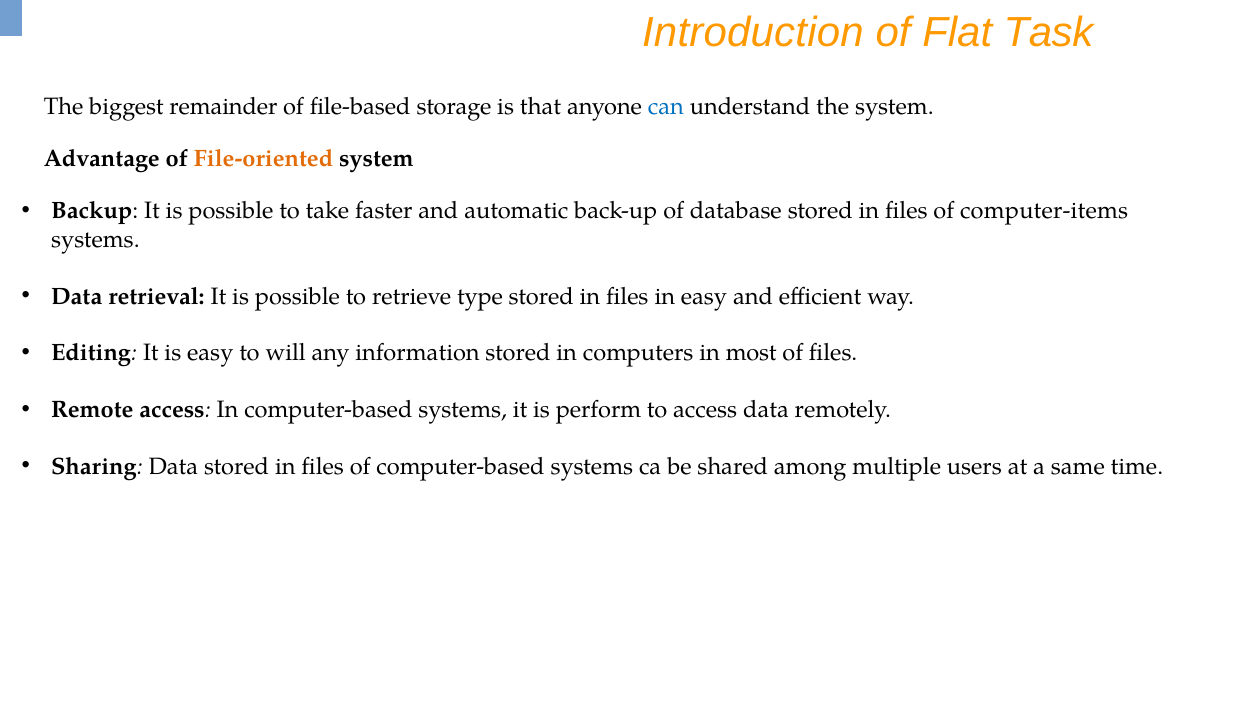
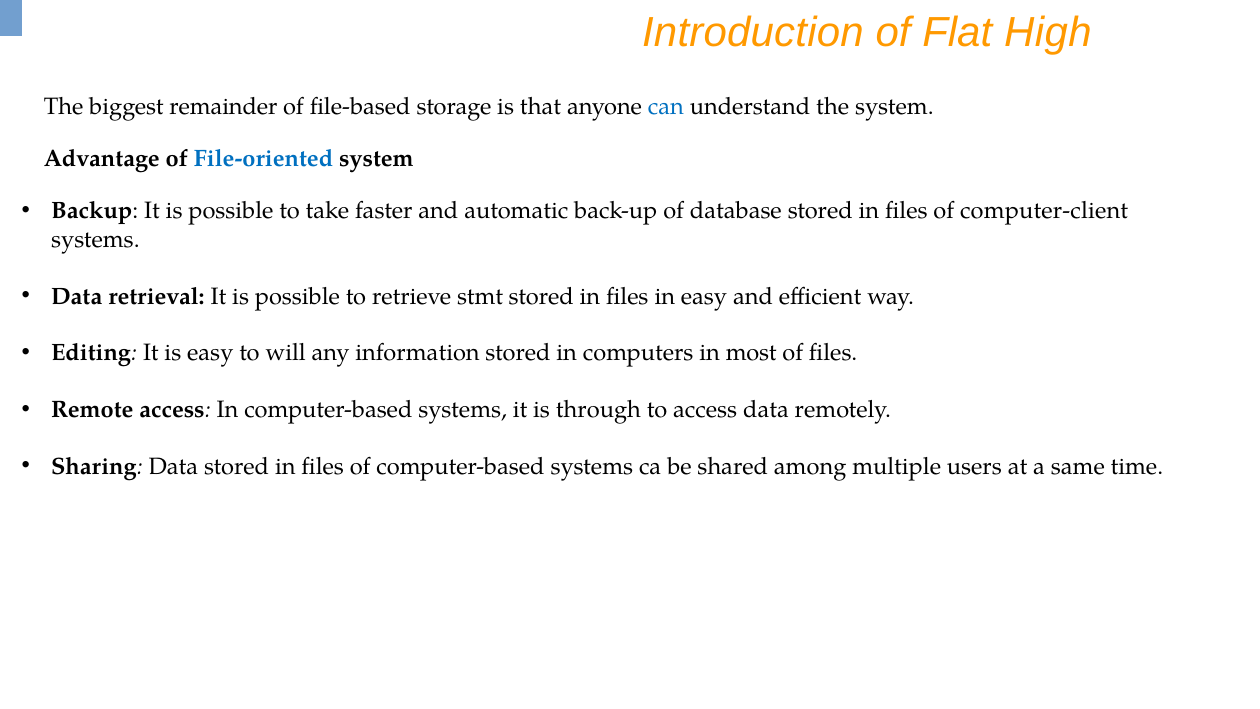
Task: Task -> High
File-oriented colour: orange -> blue
computer-items: computer-items -> computer-client
type: type -> stmt
perform: perform -> through
